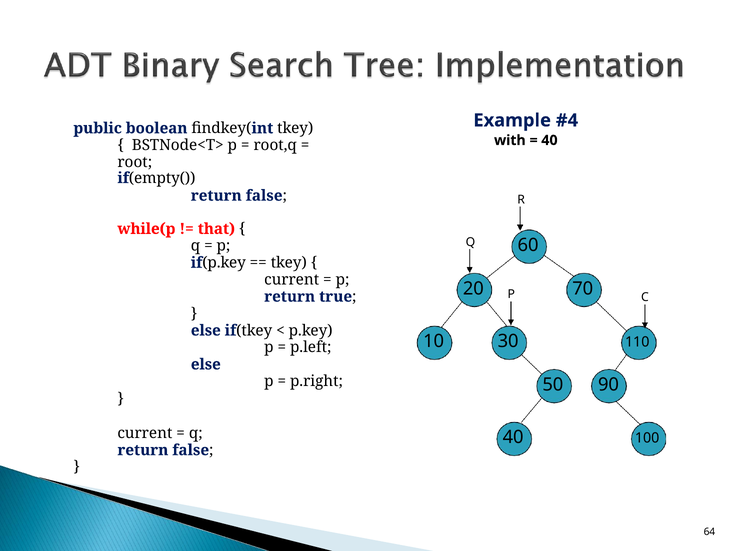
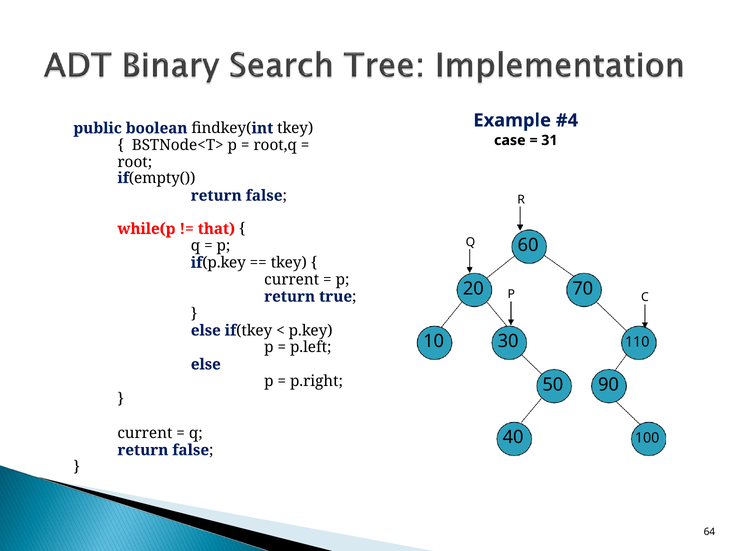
with: with -> case
40 at (549, 140): 40 -> 31
